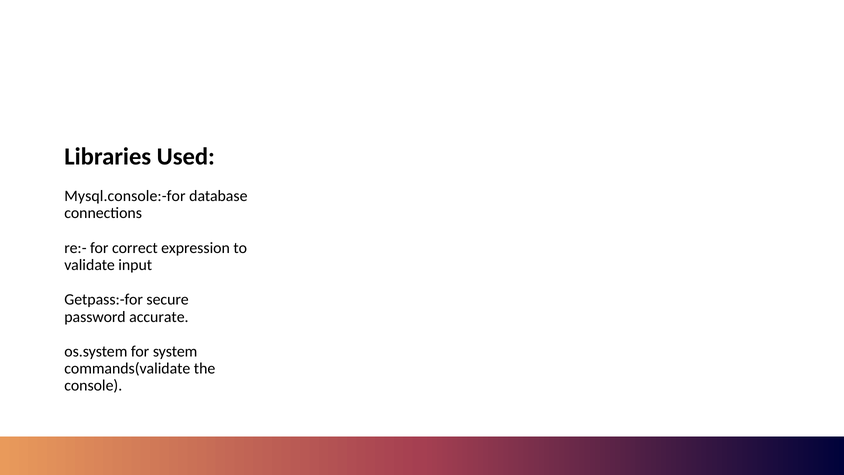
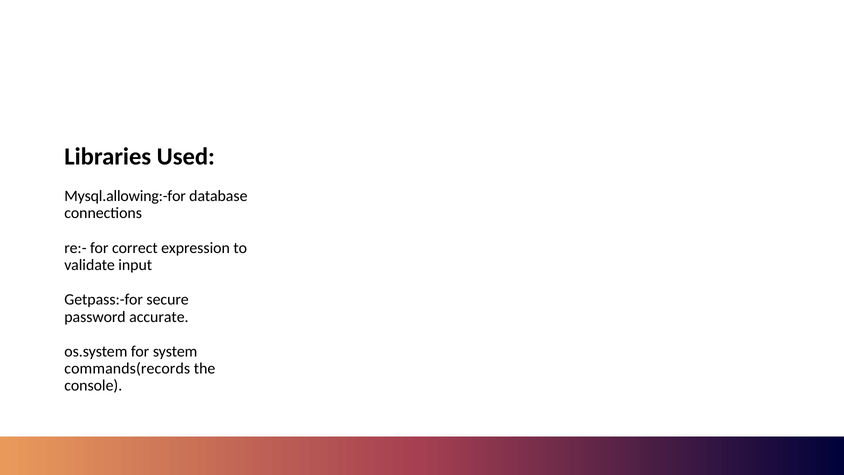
Mysql.console:-for: Mysql.console:-for -> Mysql.allowing:-for
commands(validate: commands(validate -> commands(records
